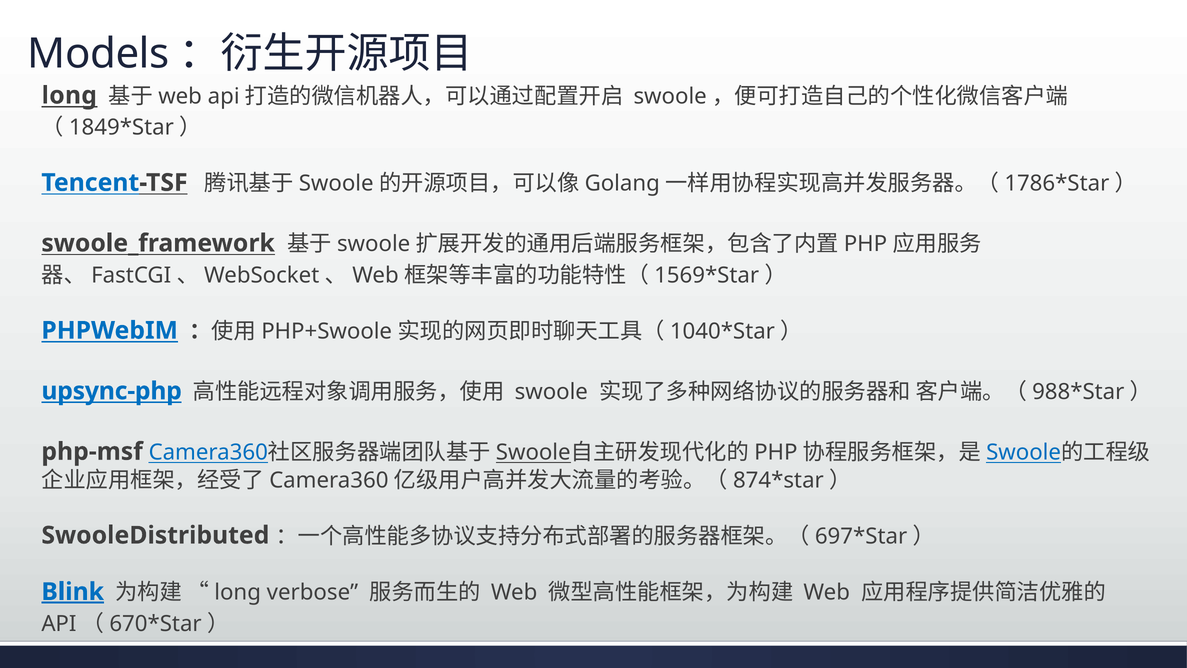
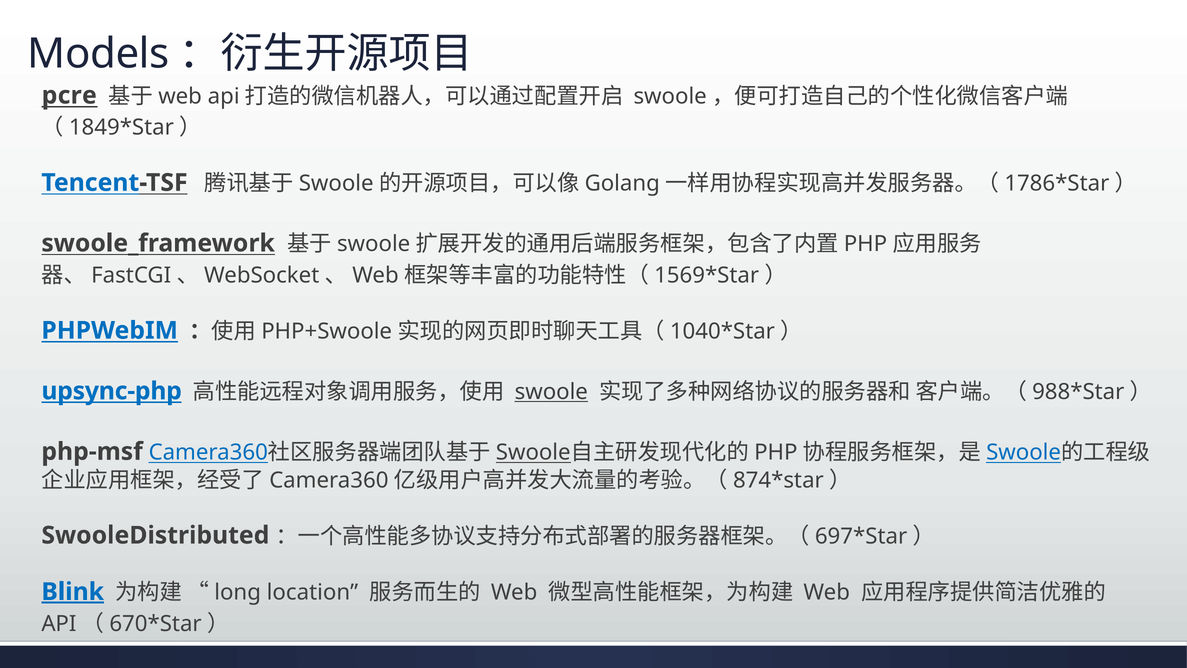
long at (69, 95): long -> pcre
swoole underline: none -> present
verbose: verbose -> location
